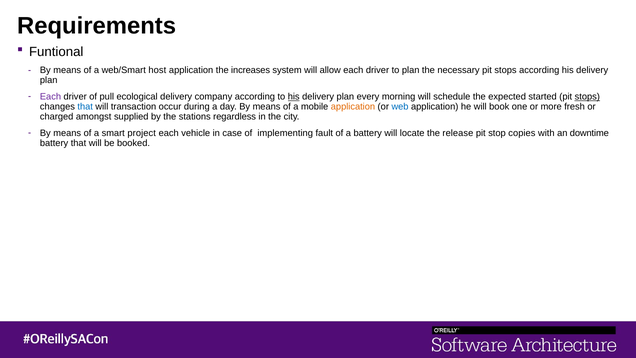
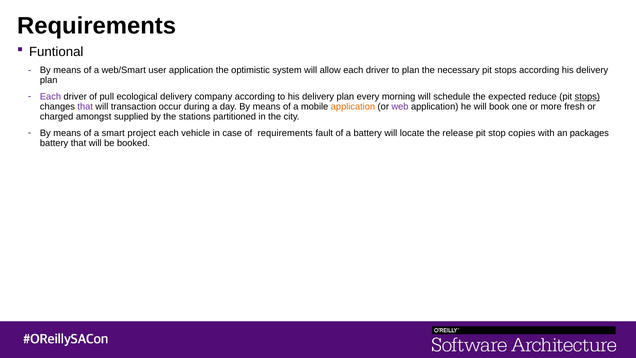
host: host -> user
increases: increases -> optimistic
his at (294, 97) underline: present -> none
started: started -> reduce
that at (85, 107) colour: blue -> purple
web colour: blue -> purple
regardless: regardless -> partitioned
of implementing: implementing -> requirements
downtime: downtime -> packages
